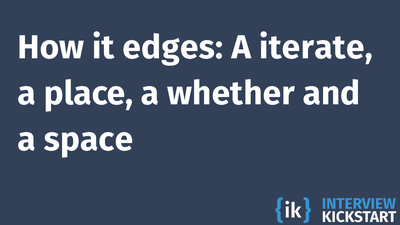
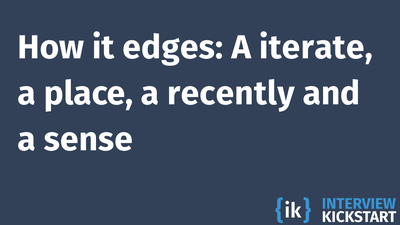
whether: whether -> recently
space: space -> sense
